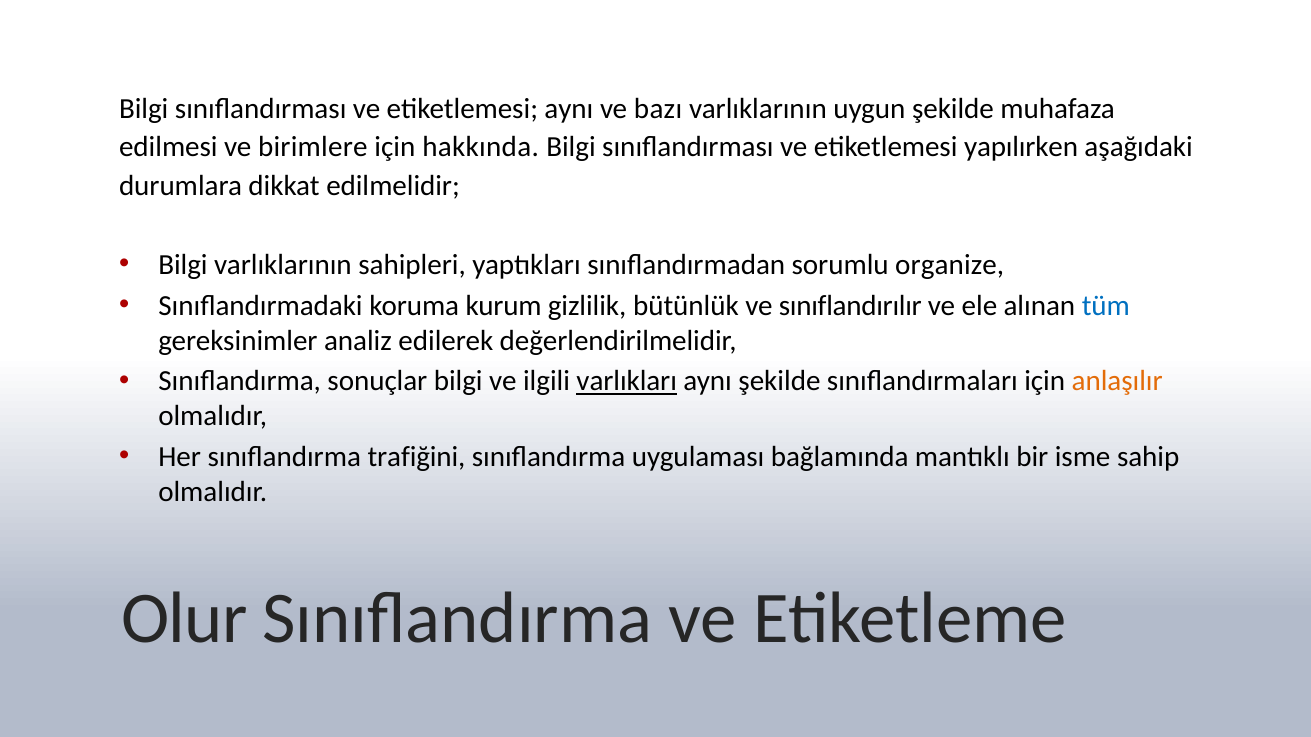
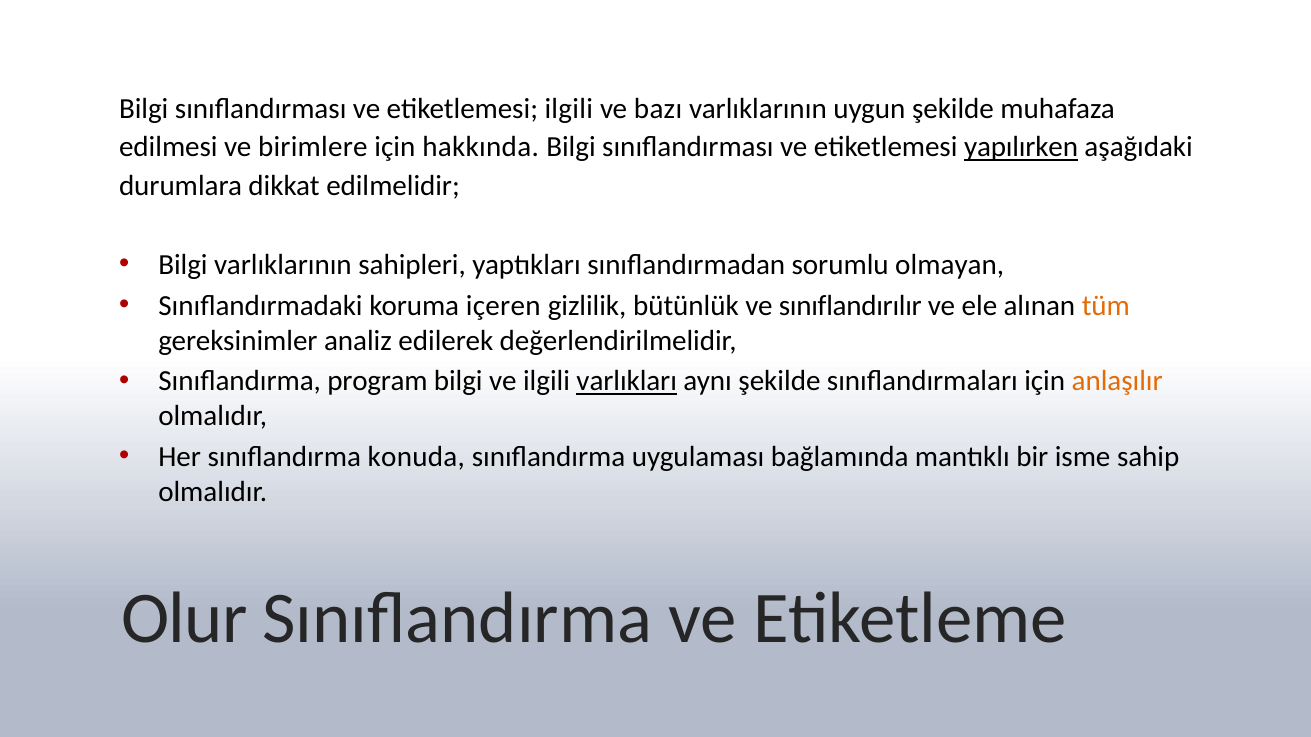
etiketlemesi aynı: aynı -> ilgili
yapılırken underline: none -> present
organize: organize -> olmayan
kurum: kurum -> içeren
tüm colour: blue -> orange
sonuçlar: sonuçlar -> program
trafiğini: trafiğini -> konuda
